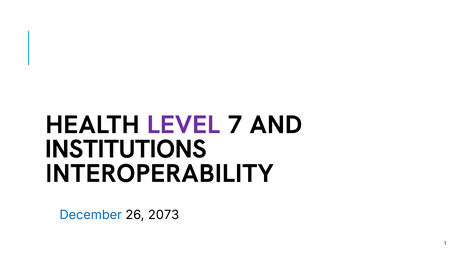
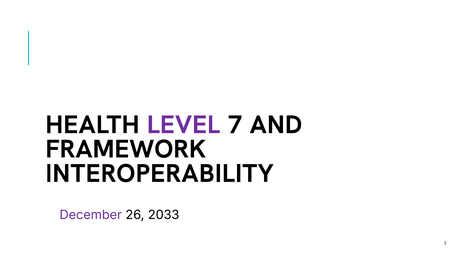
INSTITUTIONS: INSTITUTIONS -> FRAMEWORK
December colour: blue -> purple
2073: 2073 -> 2033
